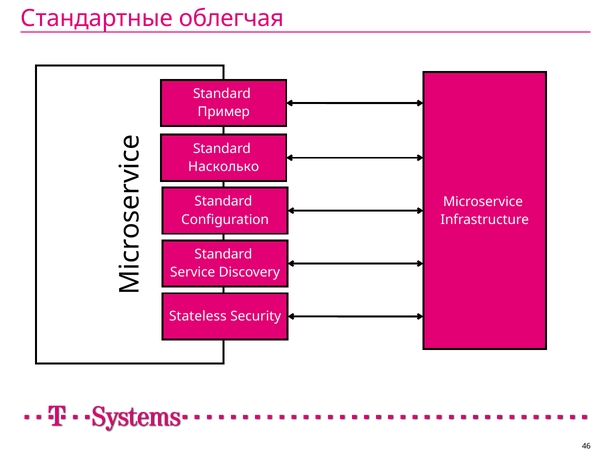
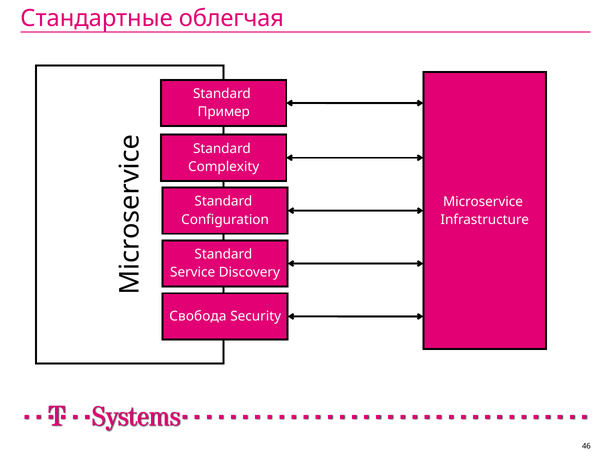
Насколько: Насколько -> Complexity
Stateless: Stateless -> Свобода
